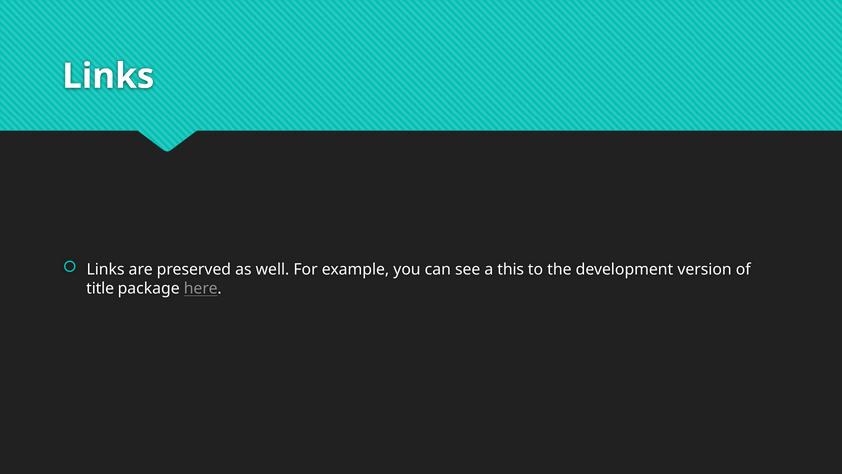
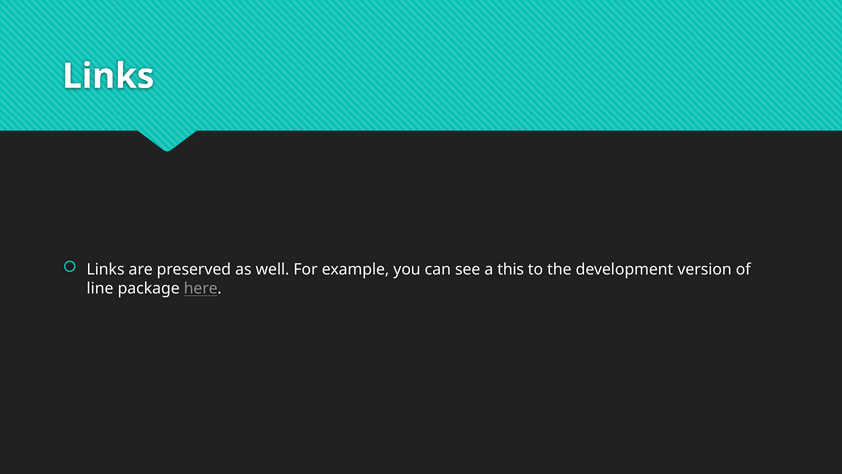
title: title -> line
